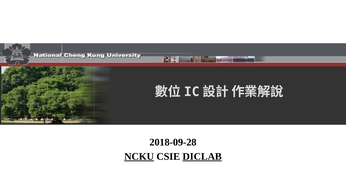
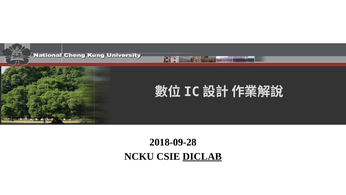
NCKU underline: present -> none
